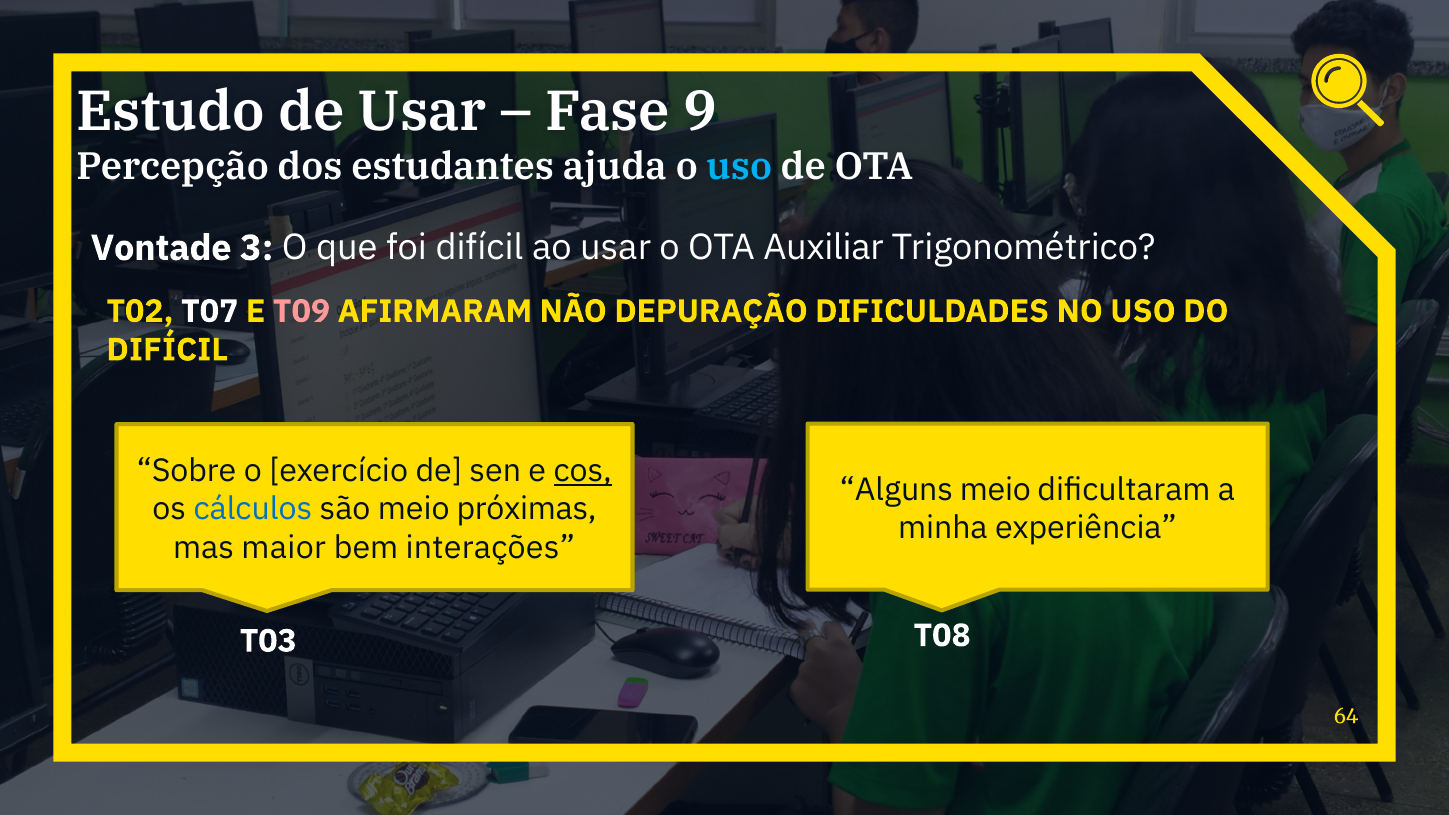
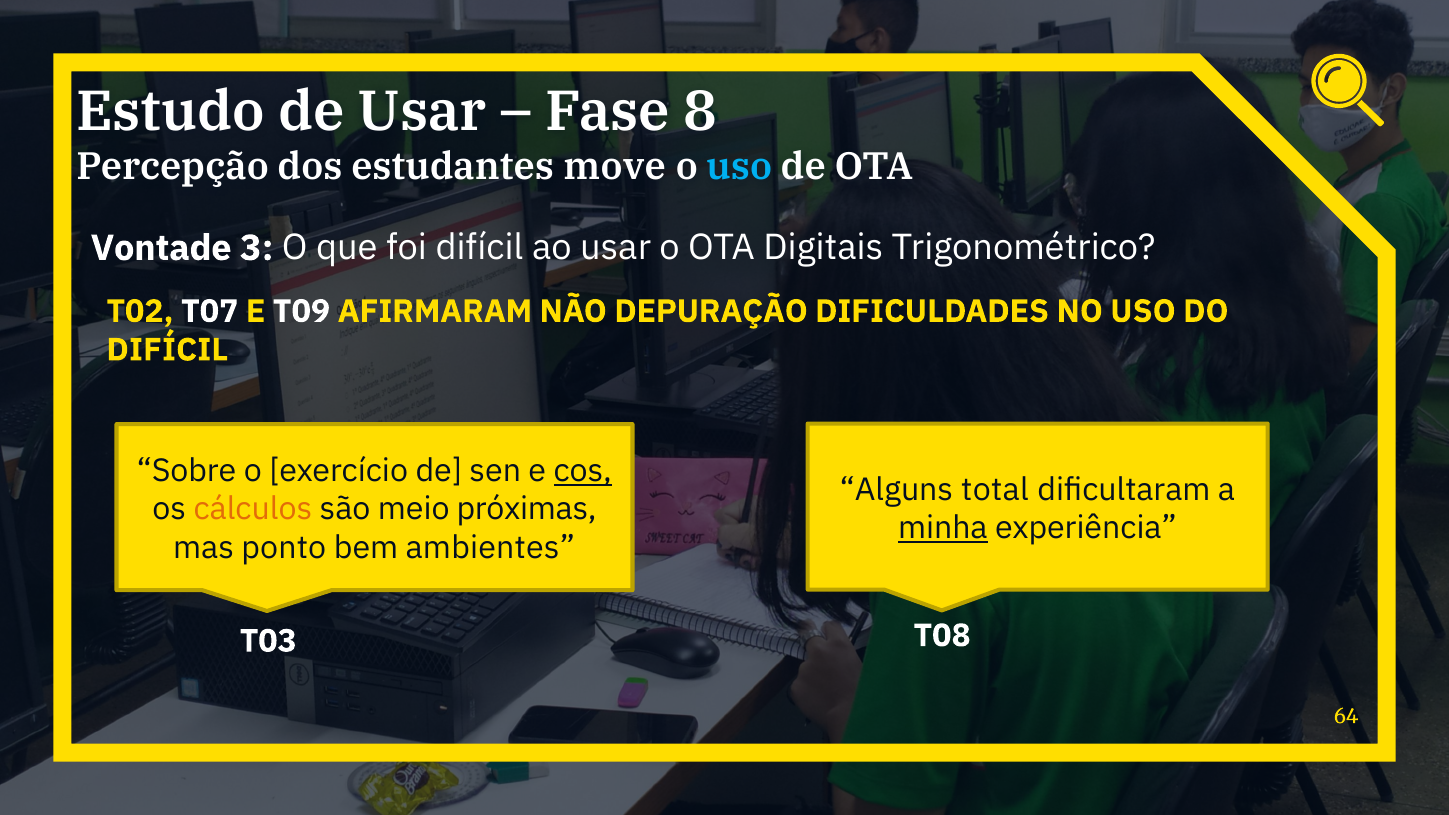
9: 9 -> 8
ajuda: ajuda -> move
Auxiliar: Auxiliar -> Digitais
T09 colour: pink -> white
Alguns meio: meio -> total
cálculos colour: blue -> orange
minha underline: none -> present
maior: maior -> ponto
interações: interações -> ambientes
